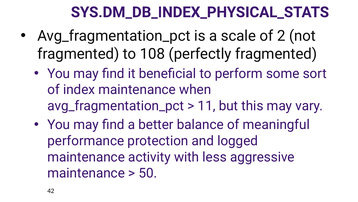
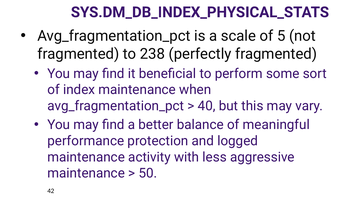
2: 2 -> 5
108: 108 -> 238
11: 11 -> 40
